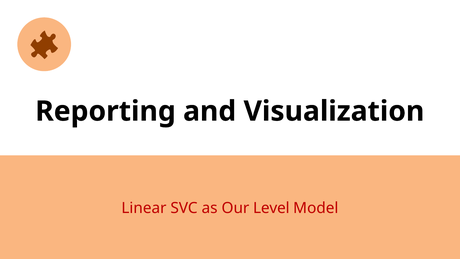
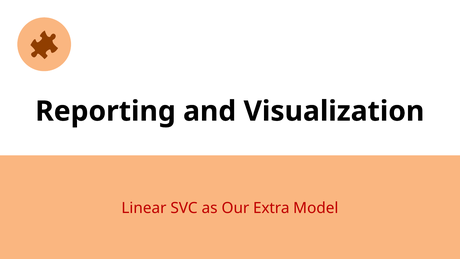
Level: Level -> Extra
